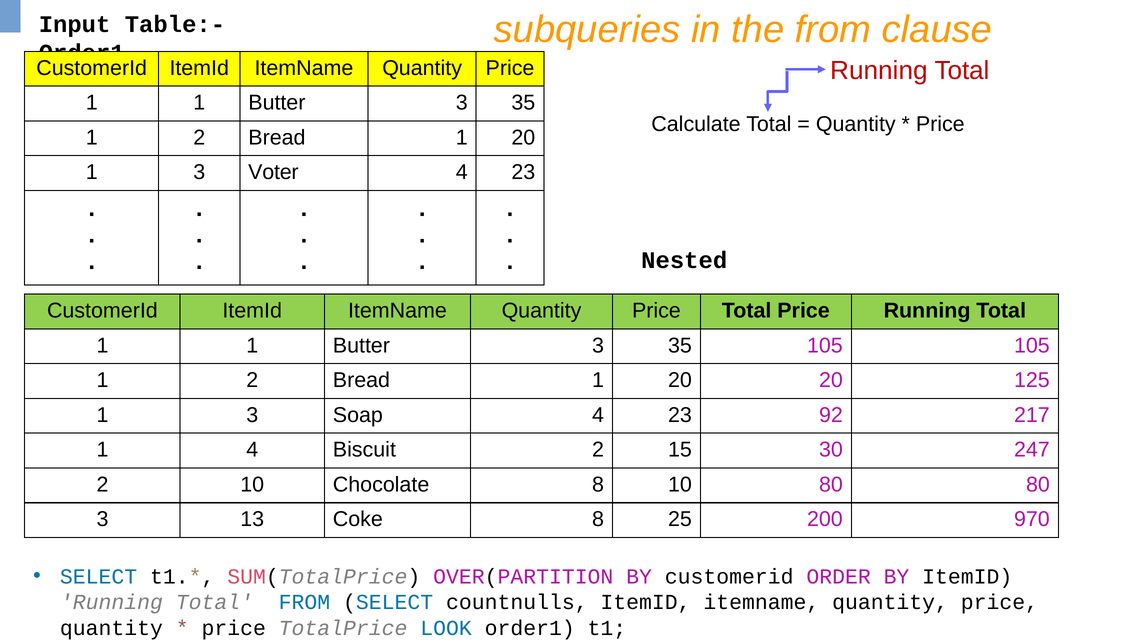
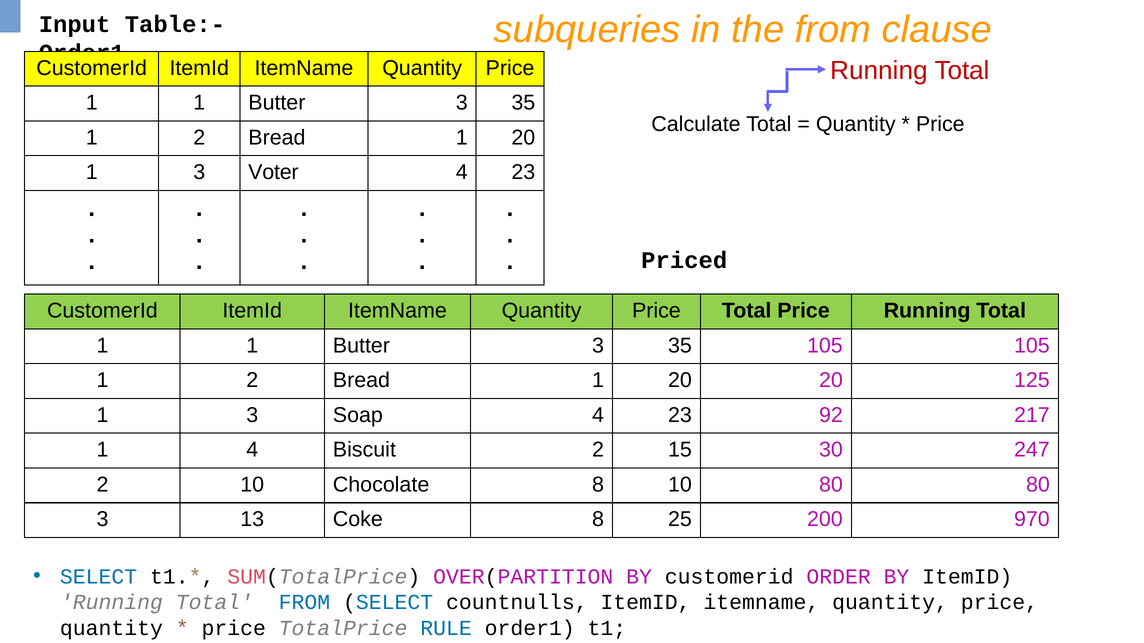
Nested: Nested -> Priced
LOOK: LOOK -> RULE
